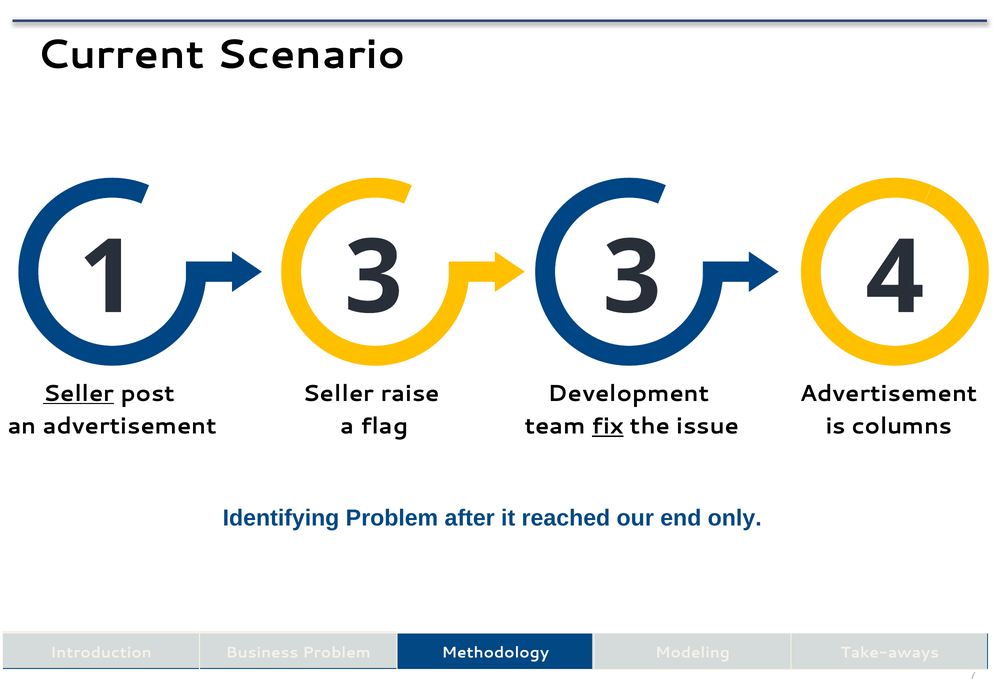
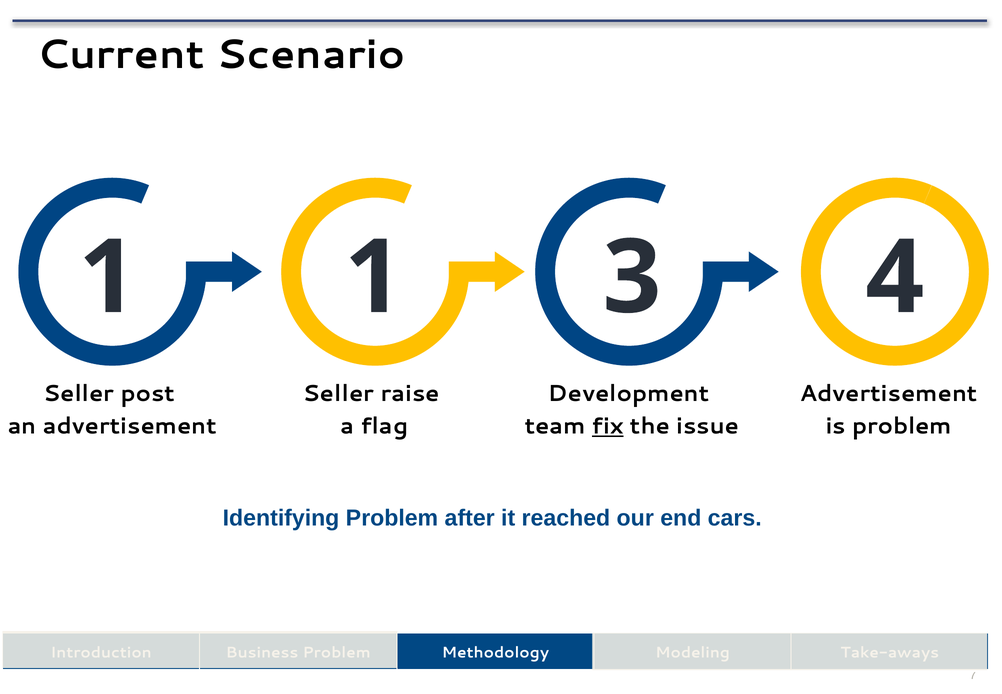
1 3: 3 -> 1
Seller at (79, 393) underline: present -> none
is columns: columns -> problem
only: only -> cars
